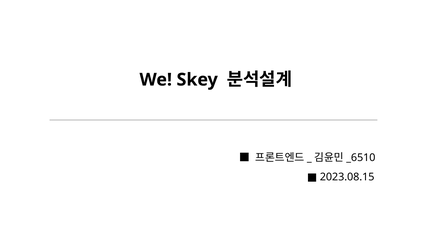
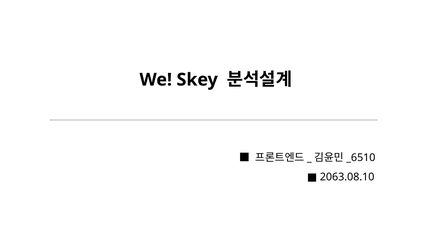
2023.08.15: 2023.08.15 -> 2063.08.10
